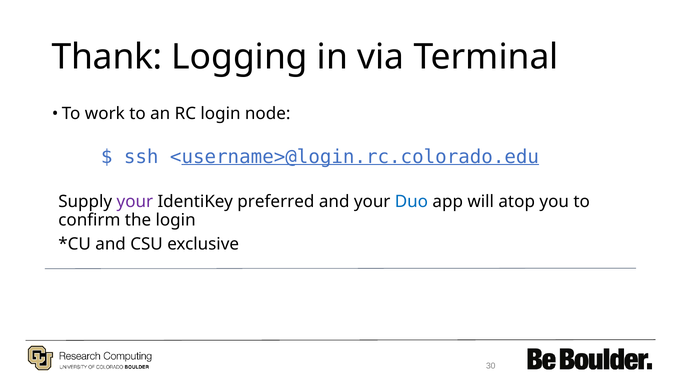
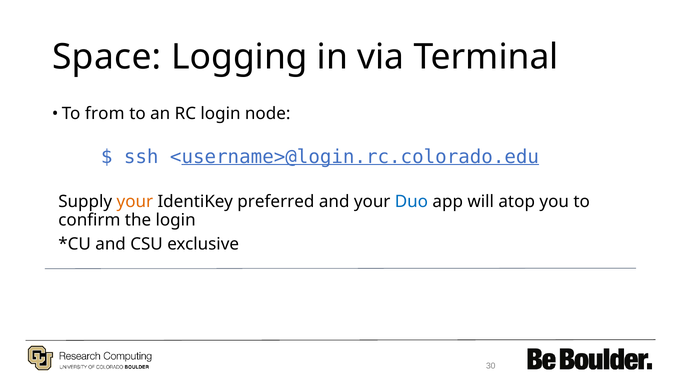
Thank: Thank -> Space
work: work -> from
your at (135, 202) colour: purple -> orange
